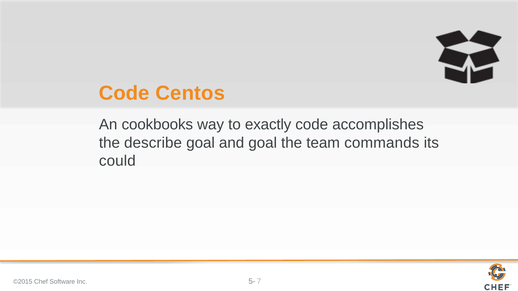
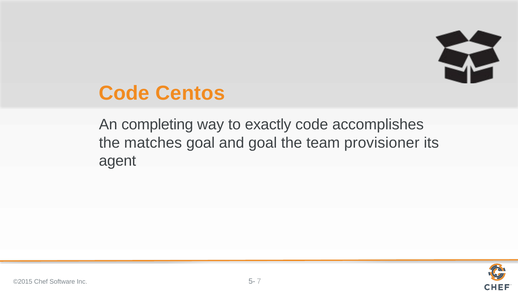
cookbooks: cookbooks -> completing
describe: describe -> matches
commands: commands -> provisioner
could: could -> agent
